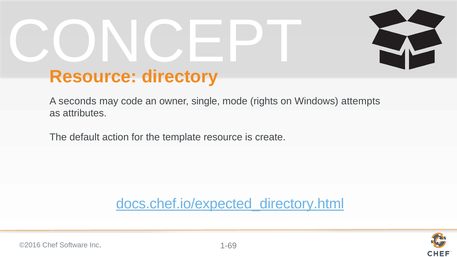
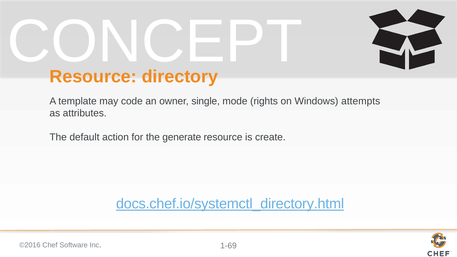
seconds: seconds -> template
template: template -> generate
docs.chef.io/expected_directory.html: docs.chef.io/expected_directory.html -> docs.chef.io/systemctl_directory.html
